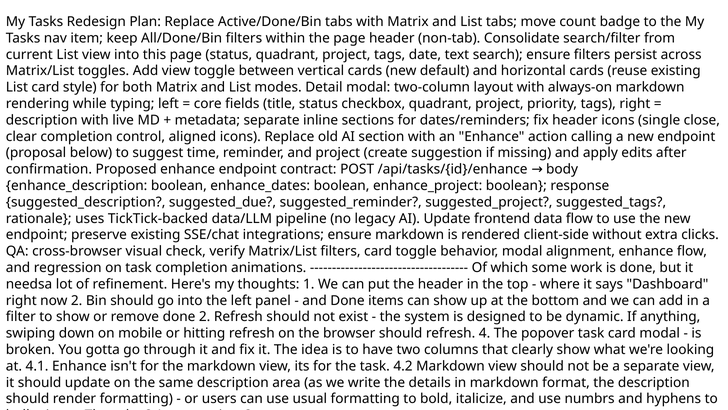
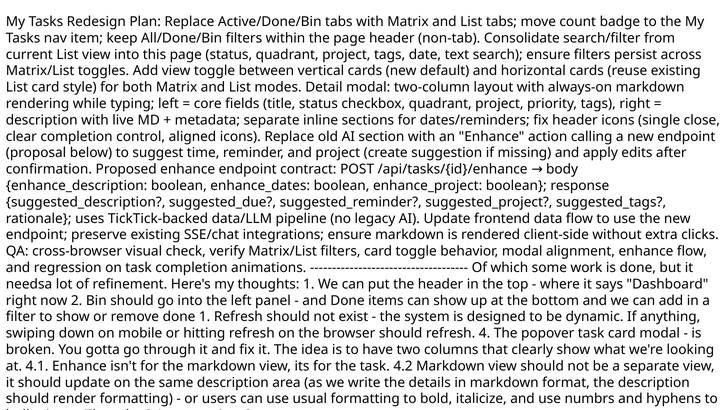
done 2: 2 -> 1
